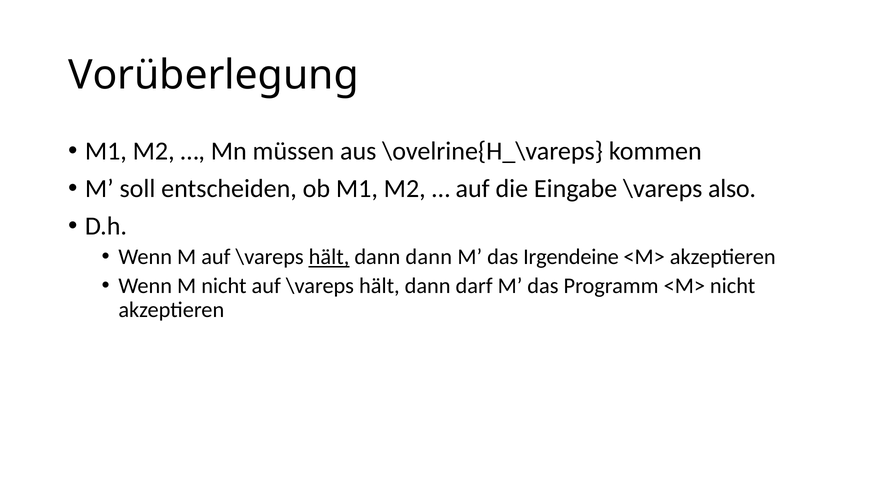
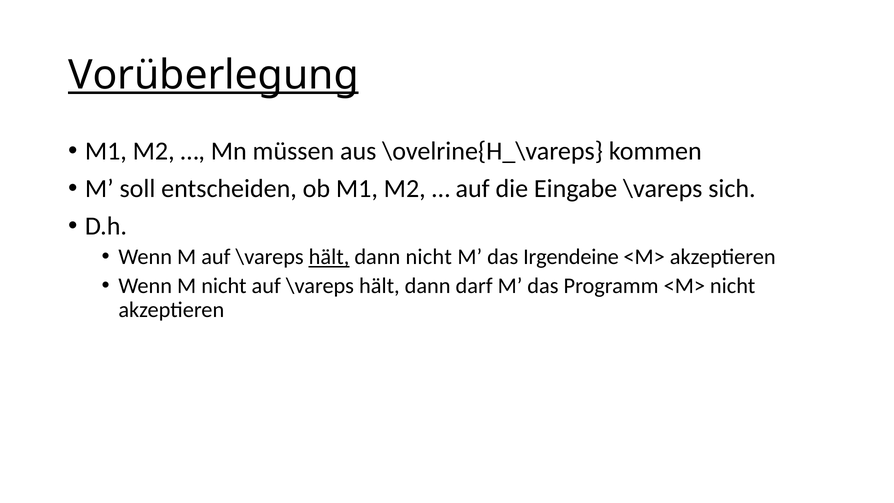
Vorüberlegung underline: none -> present
also: also -> sich
dann dann: dann -> nicht
